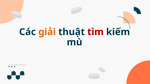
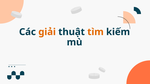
tìm colour: red -> orange
